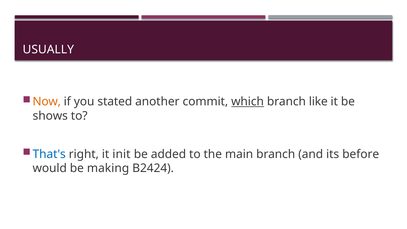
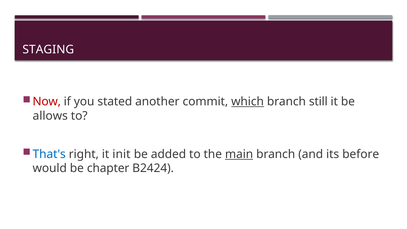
USUALLY: USUALLY -> STAGING
Now colour: orange -> red
like: like -> still
shows: shows -> allows
main underline: none -> present
making: making -> chapter
